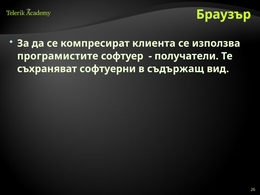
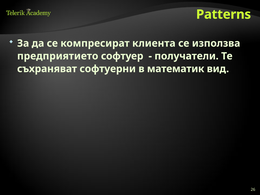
Браузър: Браузър -> Patterns
програмистите: програмистите -> предприятието
съдържащ: съдържащ -> математик
